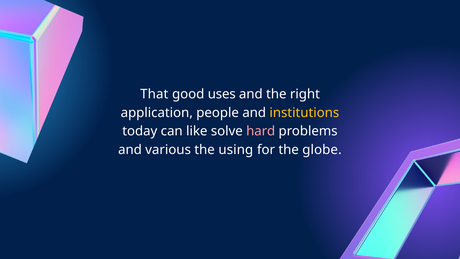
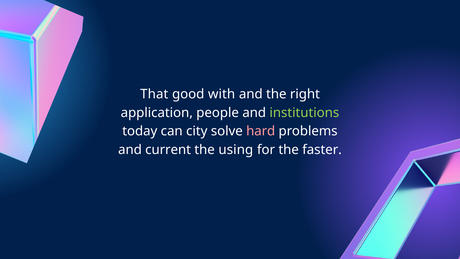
uses: uses -> with
institutions colour: yellow -> light green
like: like -> city
various: various -> current
globe: globe -> faster
